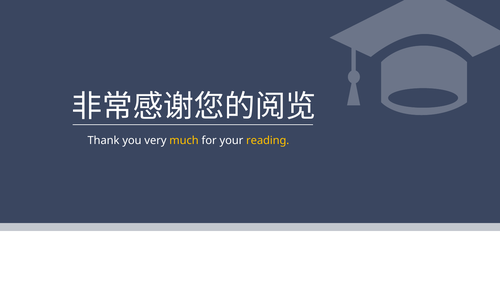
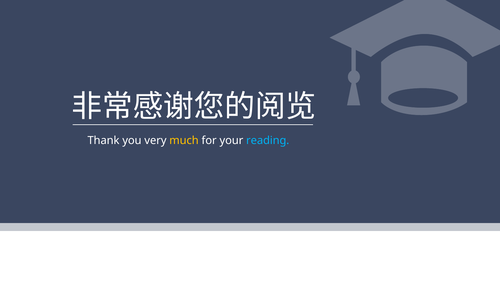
reading colour: yellow -> light blue
